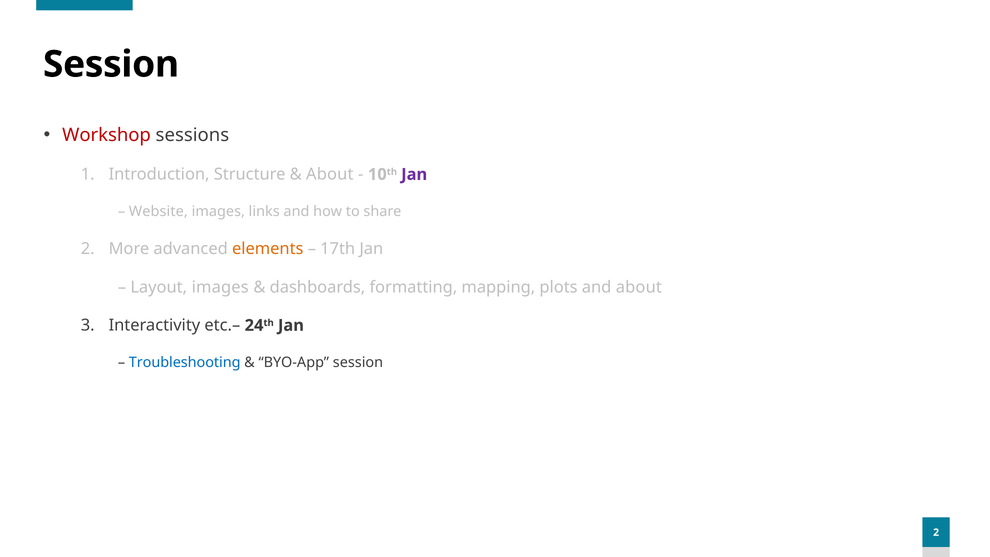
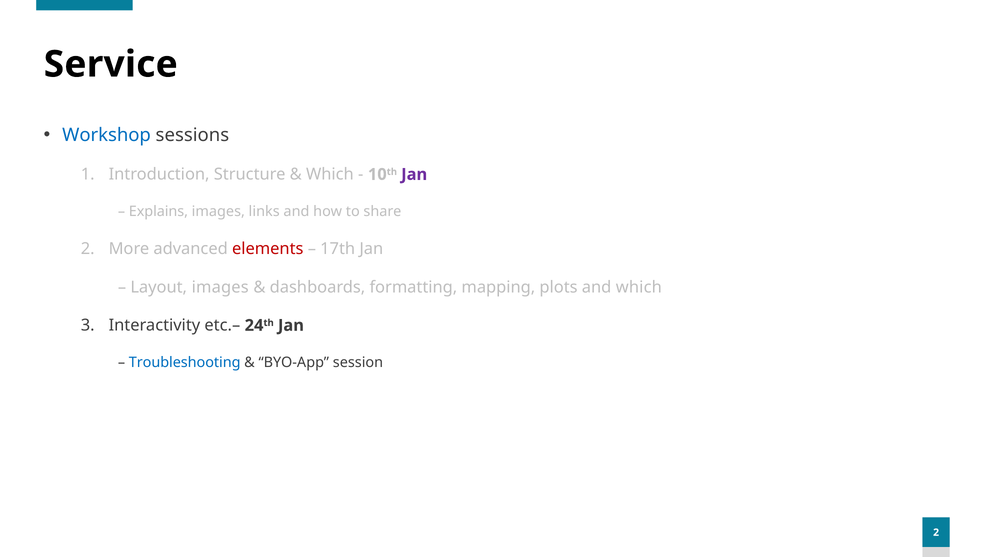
Session at (111, 64): Session -> Service
Workshop colour: red -> blue
About at (330, 174): About -> Which
Website: Website -> Explains
elements colour: orange -> red
and about: about -> which
